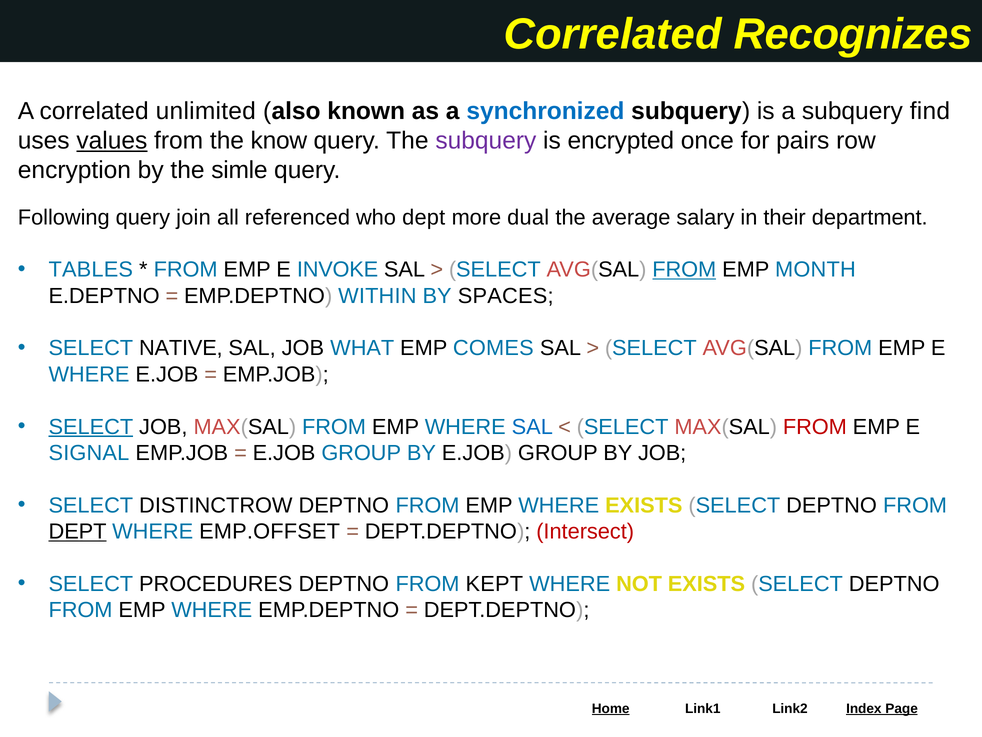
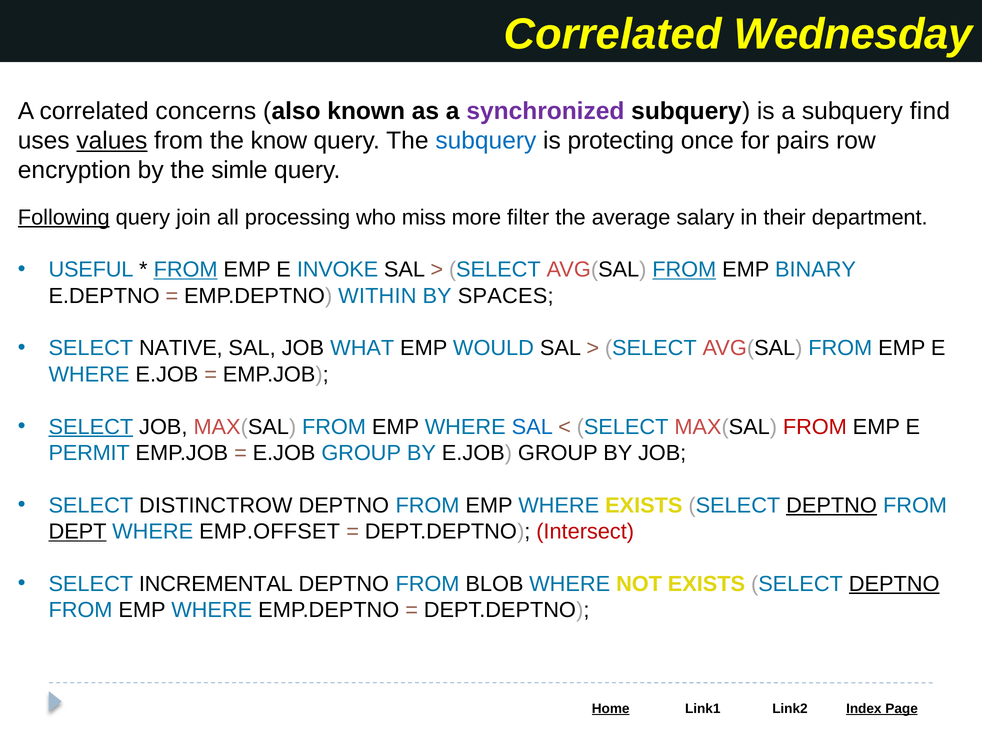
Recognizes: Recognizes -> Wednesday
unlimited: unlimited -> concerns
synchronized colour: blue -> purple
subquery at (486, 141) colour: purple -> blue
encrypted: encrypted -> protecting
Following underline: none -> present
referenced: referenced -> processing
who dept: dept -> miss
dual: dual -> filter
TABLES: TABLES -> USEFUL
FROM at (186, 270) underline: none -> present
MONTH: MONTH -> BINARY
COMES: COMES -> WOULD
SIGNAL: SIGNAL -> PERMIT
DEPTNO at (832, 505) underline: none -> present
PROCEDURES: PROCEDURES -> INCREMENTAL
KEPT: KEPT -> BLOB
DEPTNO at (894, 584) underline: none -> present
